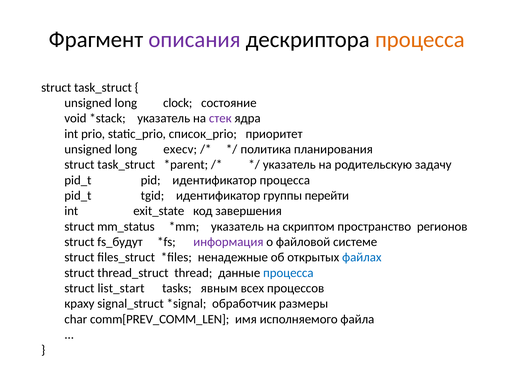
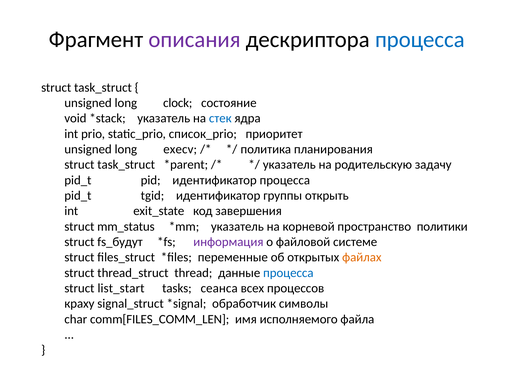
процесса at (420, 39) colour: orange -> blue
стек colour: purple -> blue
перейти: перейти -> открыть
скриптом: скриптом -> корневой
регионов: регионов -> политики
ненадежные: ненадежные -> переменные
файлах colour: blue -> orange
явным: явным -> сеанса
размеры: размеры -> символы
comm[PREV_COMM_LEN: comm[PREV_COMM_LEN -> comm[FILES_COMM_LEN
